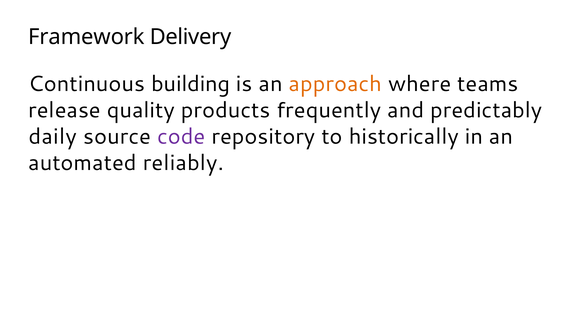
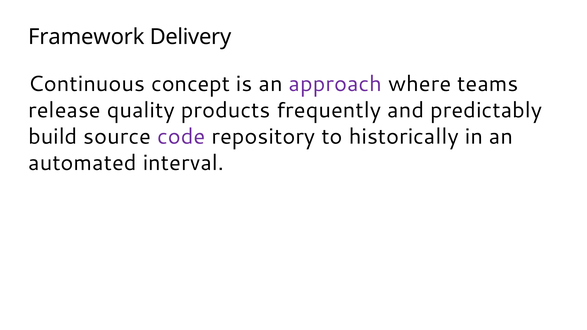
building: building -> concept
approach colour: orange -> purple
daily: daily -> build
reliably: reliably -> interval
